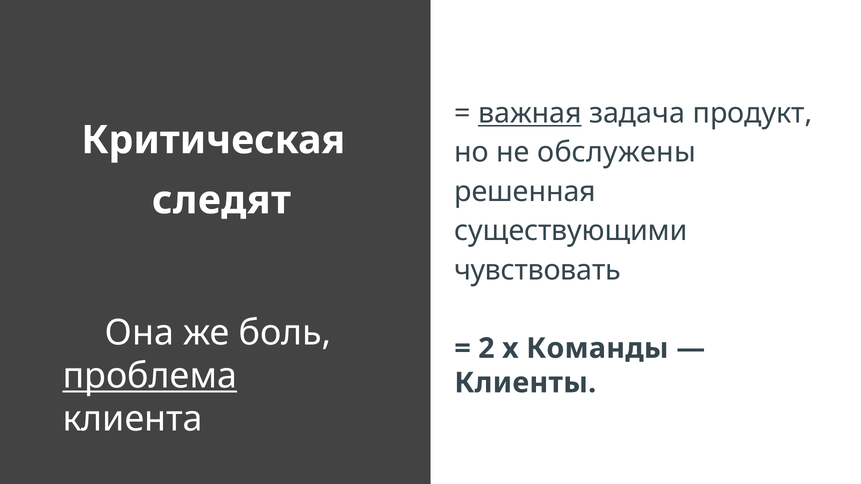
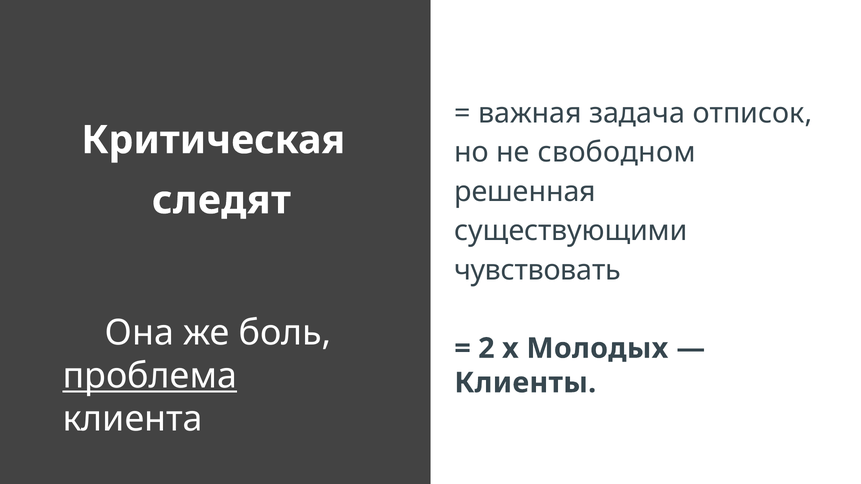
важная underline: present -> none
продукт: продукт -> отписок
обслужены: обслужены -> свободном
Команды: Команды -> Молодых
